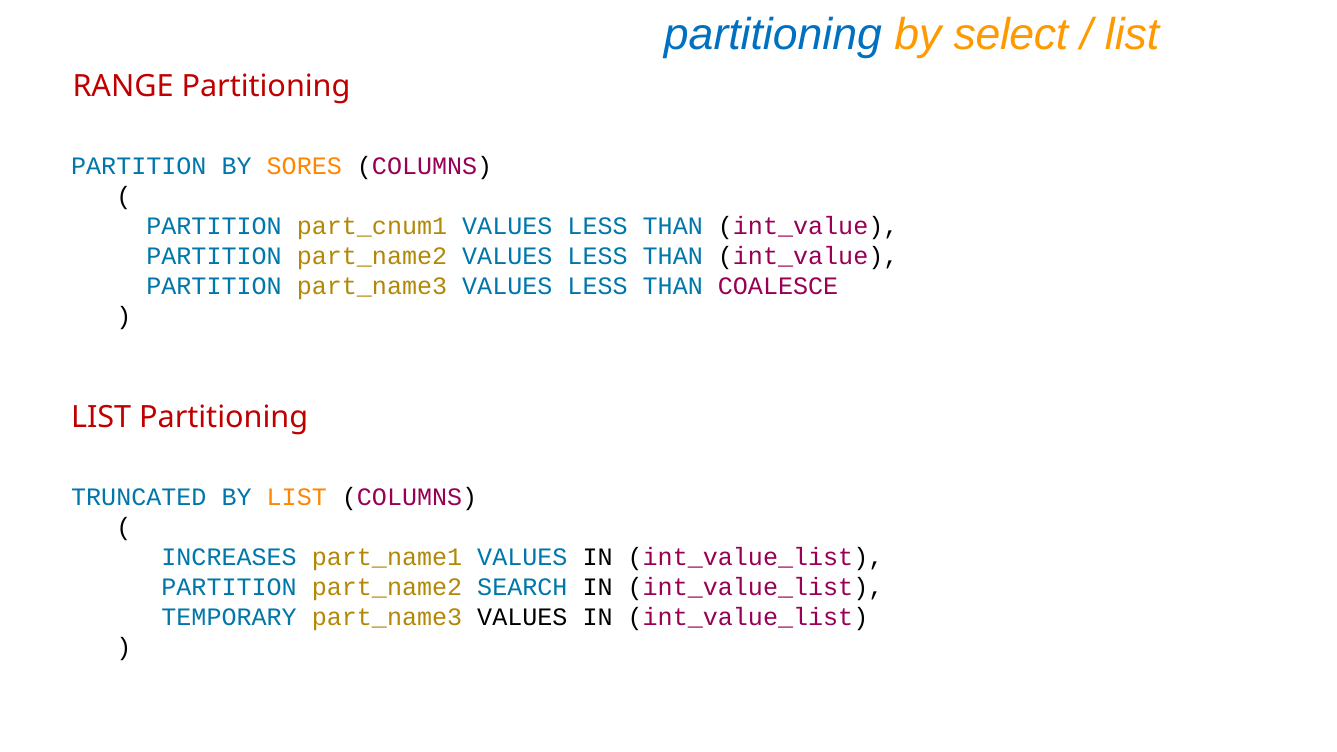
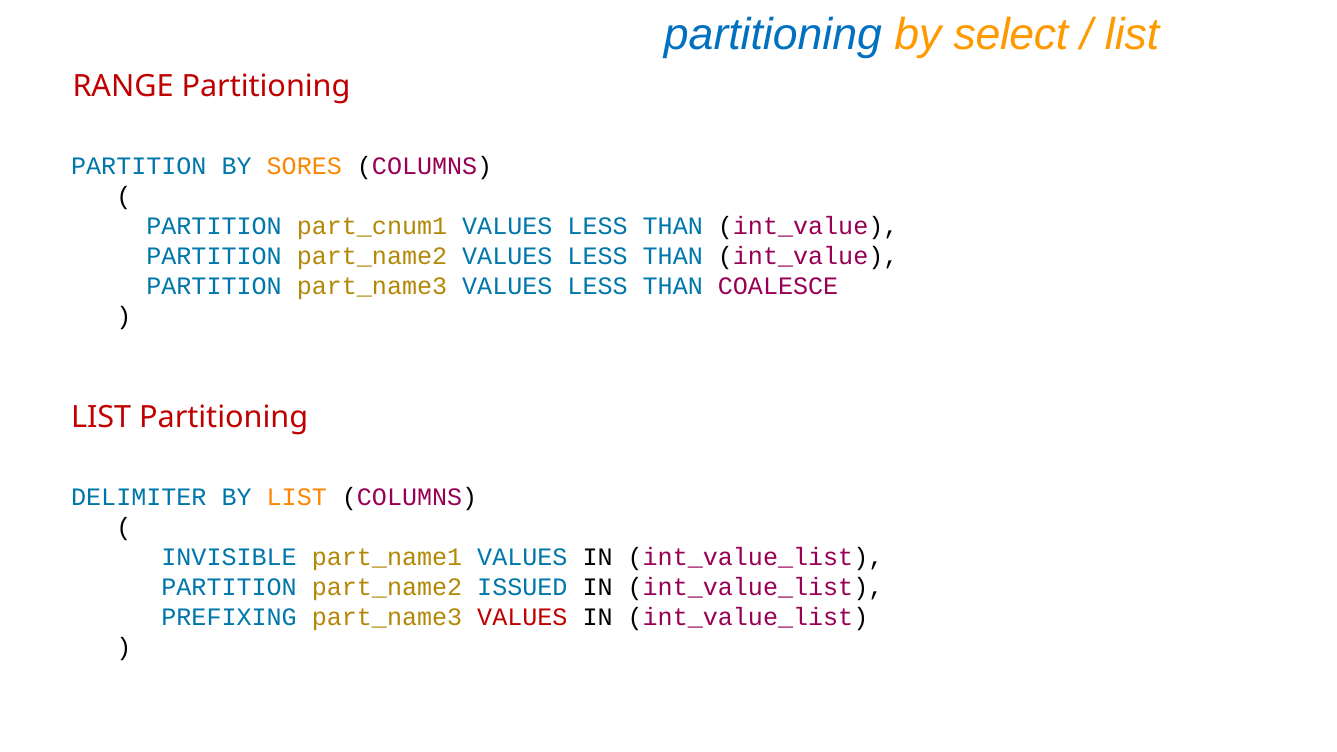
TRUNCATED: TRUNCATED -> DELIMITER
INCREASES: INCREASES -> INVISIBLE
SEARCH: SEARCH -> ISSUED
TEMPORARY: TEMPORARY -> PREFIXING
VALUES at (522, 617) colour: black -> red
